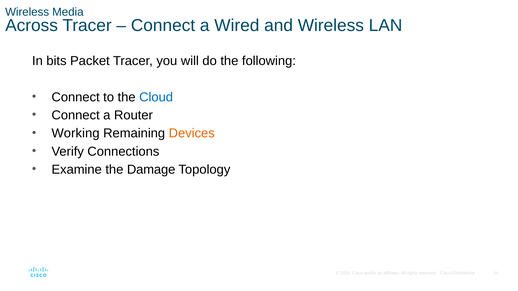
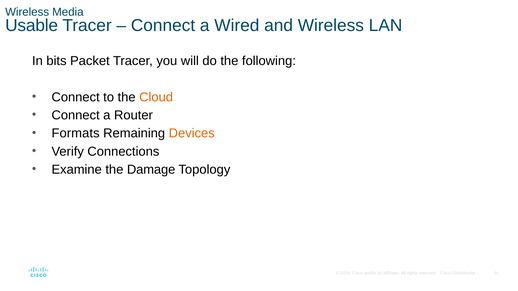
Across: Across -> Usable
Cloud colour: blue -> orange
Working: Working -> Formats
